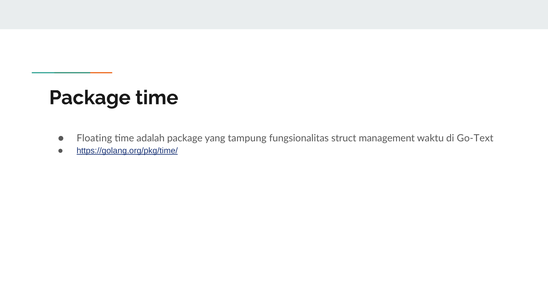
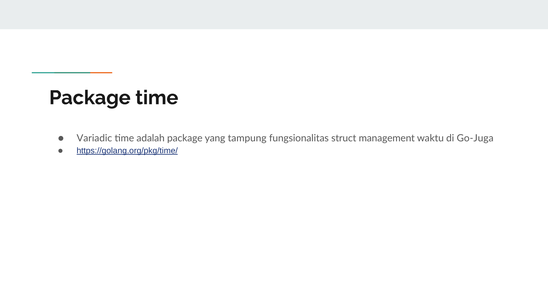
Floating: Floating -> Variadic
Go-Text: Go-Text -> Go-Juga
